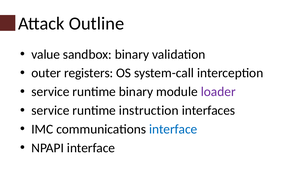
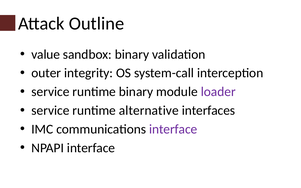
registers: registers -> integrity
instruction: instruction -> alternative
interface at (173, 129) colour: blue -> purple
